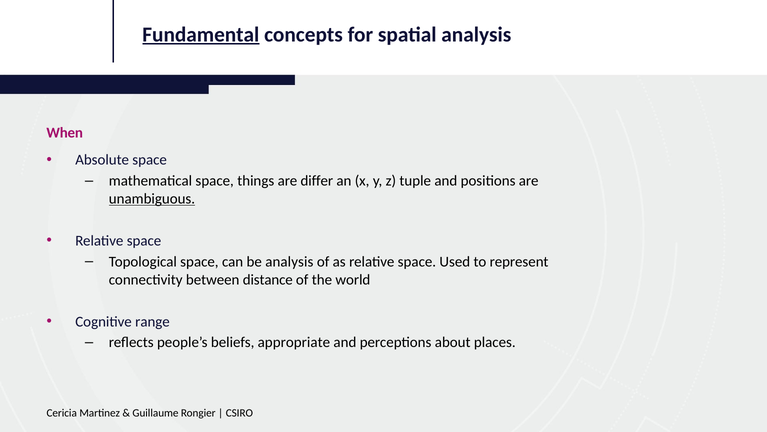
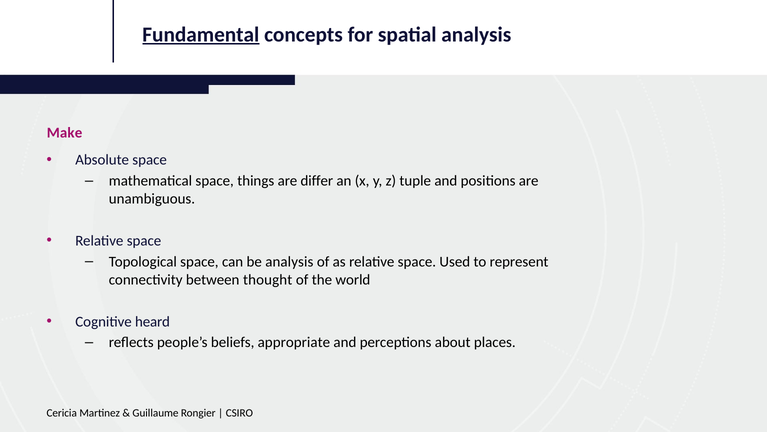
When: When -> Make
unambiguous underline: present -> none
distance: distance -> thought
range: range -> heard
